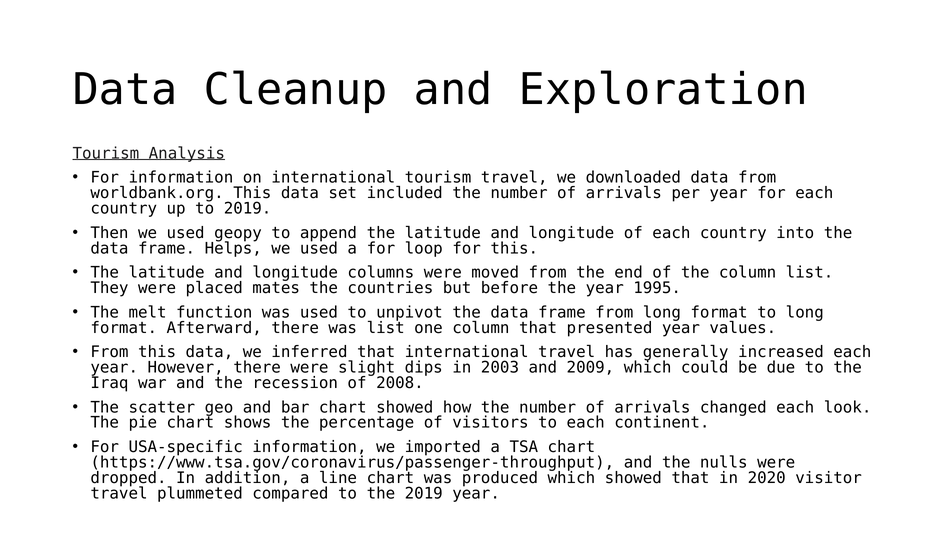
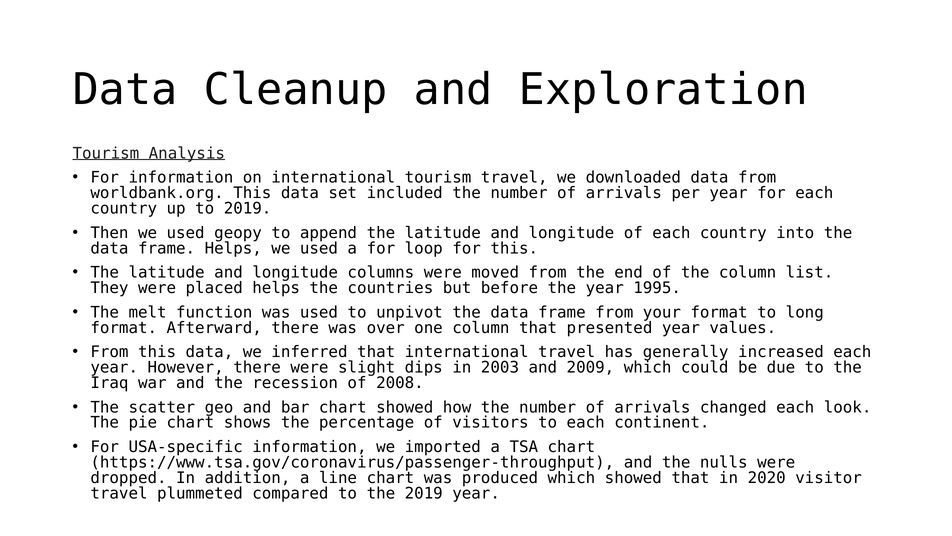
placed mates: mates -> helps
from long: long -> your
was list: list -> over
